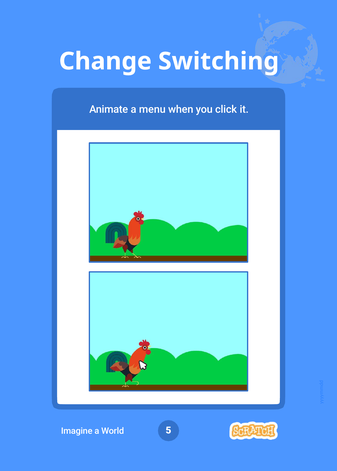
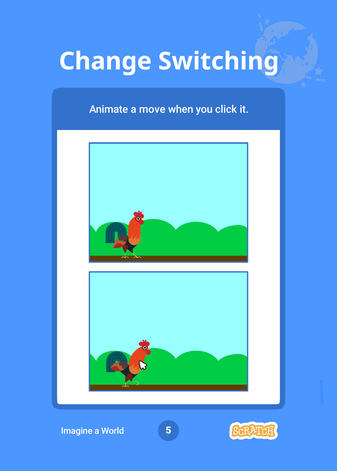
menu: menu -> move
